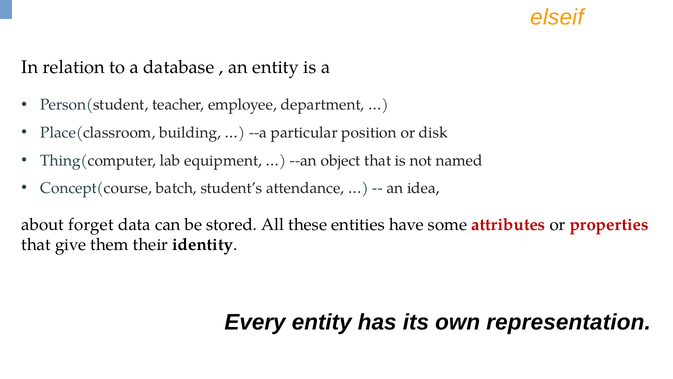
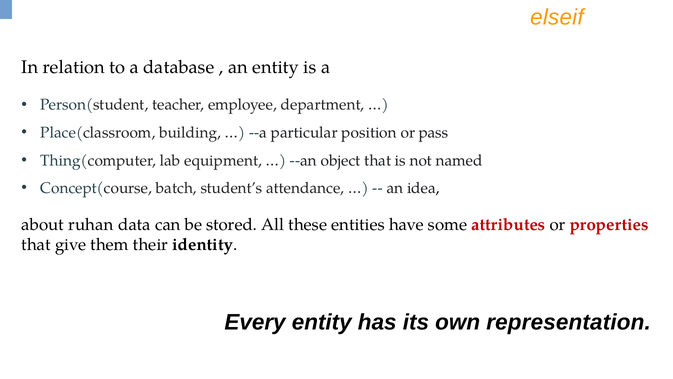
disk: disk -> pass
forget: forget -> ruhan
